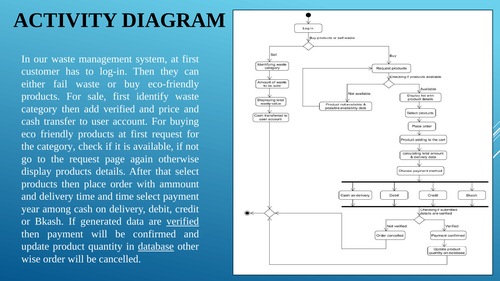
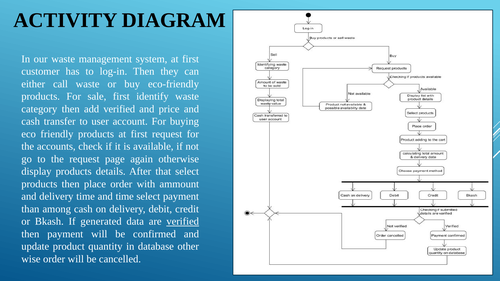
fail: fail -> call
the category: category -> accounts
year: year -> than
database underline: present -> none
